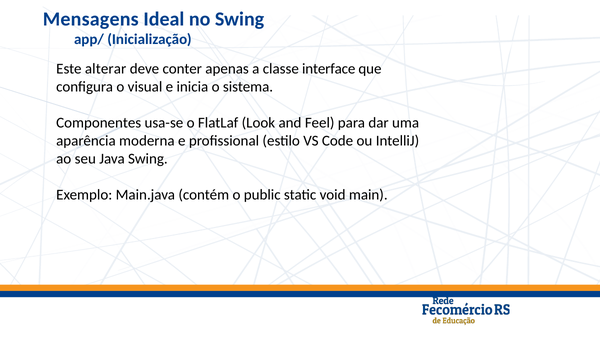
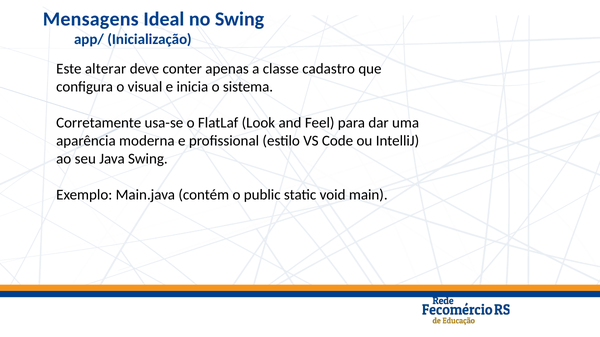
interface: interface -> cadastro
Componentes: Componentes -> Corretamente
